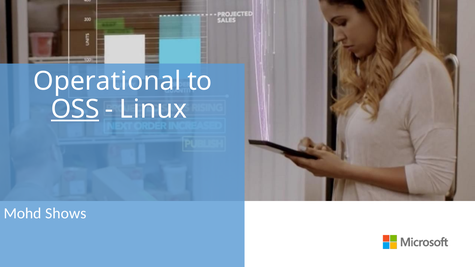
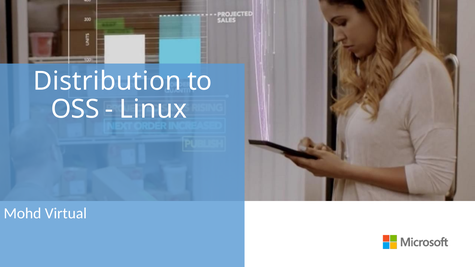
Operational: Operational -> Distribution
OSS underline: present -> none
Shows: Shows -> Virtual
